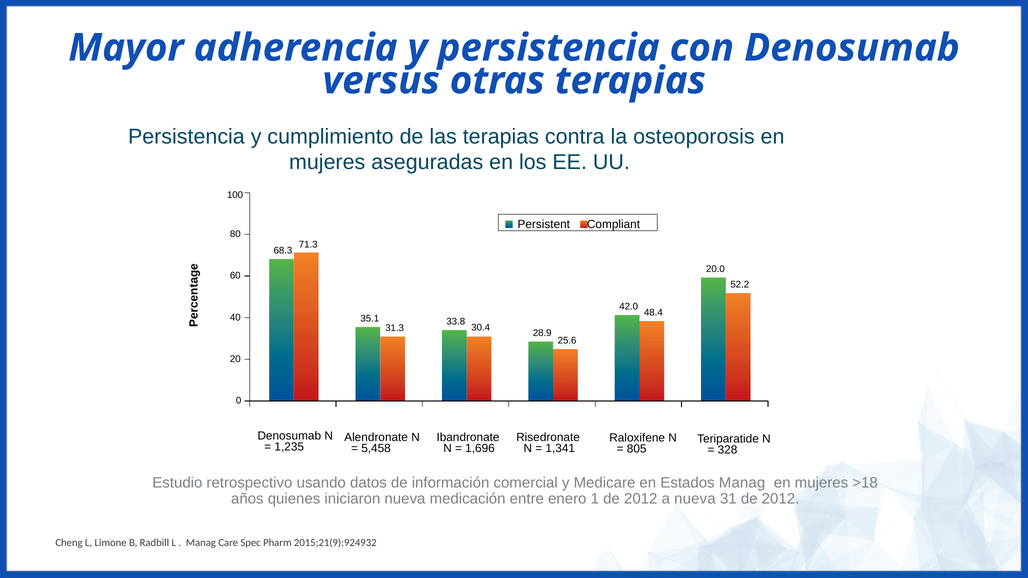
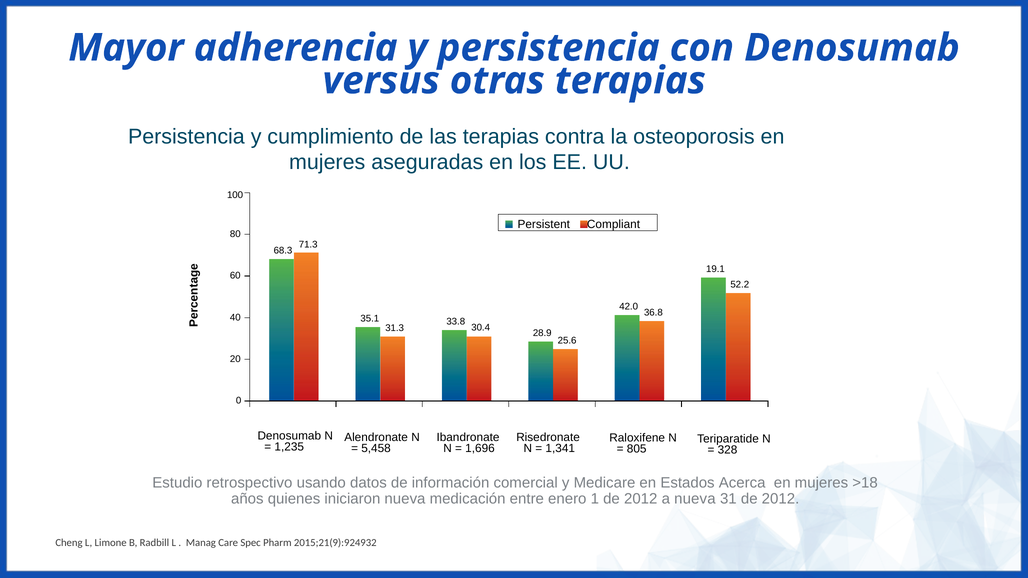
20.0: 20.0 -> 19.1
48.4: 48.4 -> 36.8
Estados Manag: Manag -> Acerca
